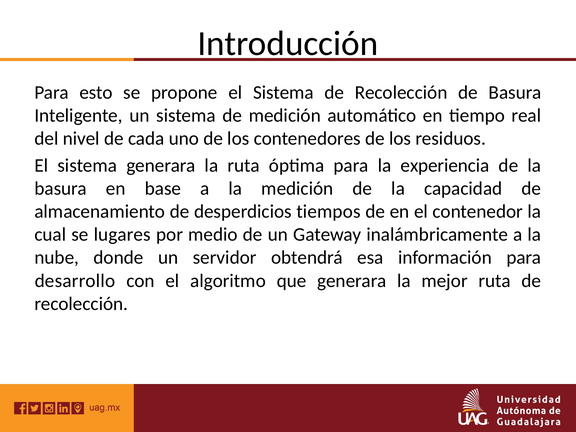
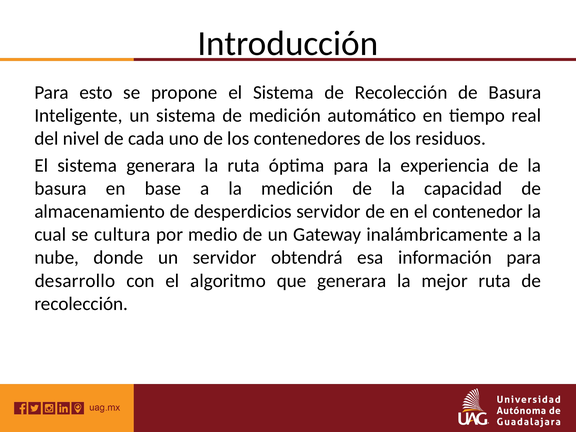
desperdicios tiempos: tiempos -> servidor
lugares: lugares -> cultura
